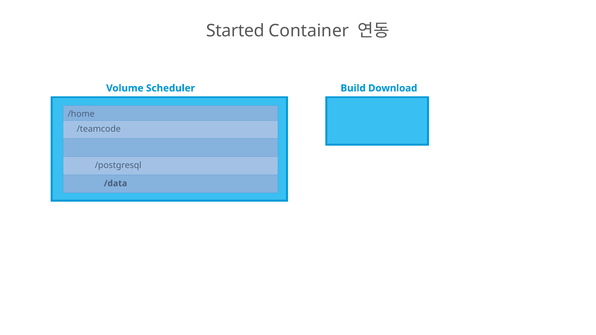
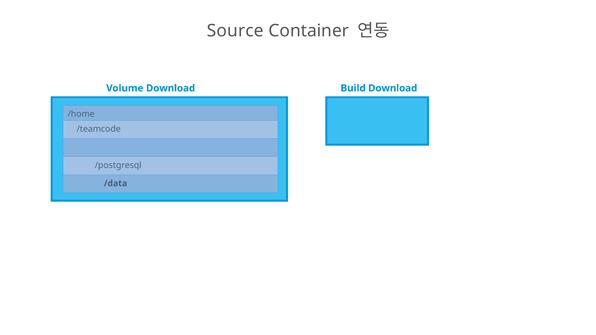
Started: Started -> Source
Volume Scheduler: Scheduler -> Download
